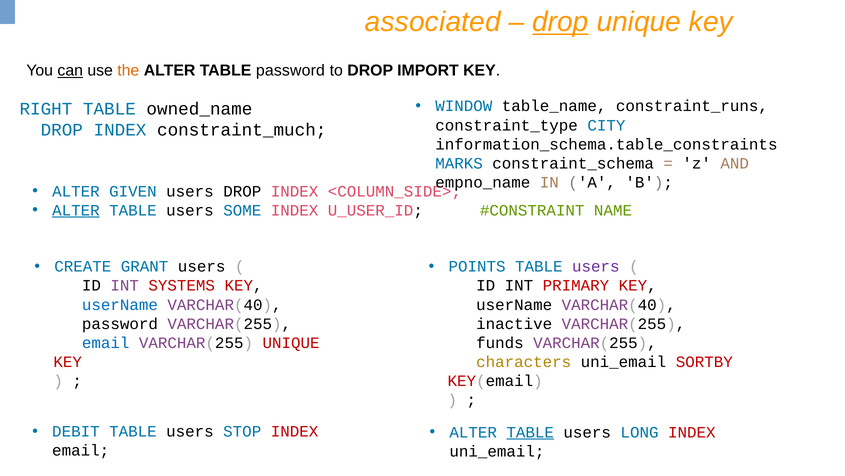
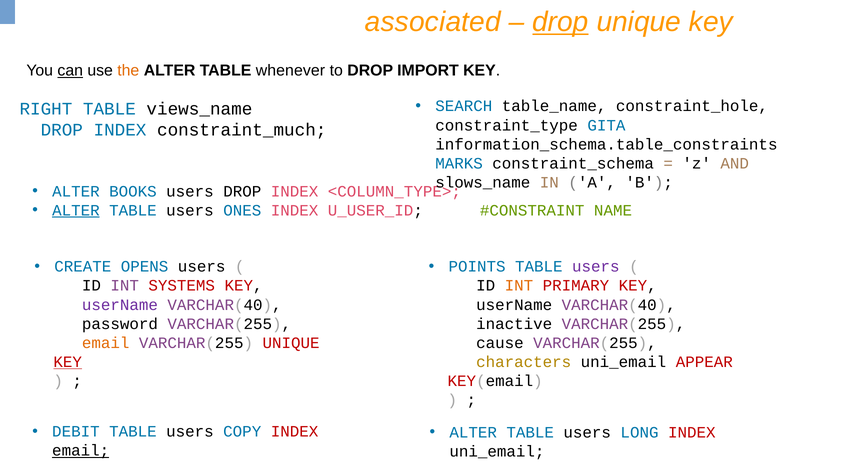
TABLE password: password -> whenever
WINDOW: WINDOW -> SEARCH
constraint_runs: constraint_runs -> constraint_hole
owned_name: owned_name -> views_name
CITY: CITY -> GITA
empno_name: empno_name -> slows_name
GIVEN: GIVEN -> BOOKS
<COLUMN_SIDE>: <COLUMN_SIDE> -> <COLUMN_TYPE>
SOME: SOME -> ONES
GRANT: GRANT -> OPENS
INT at (519, 285) colour: black -> orange
userName at (120, 304) colour: blue -> purple
email at (106, 342) colour: blue -> orange
funds: funds -> cause
KEY at (68, 361) underline: none -> present
SORTBY: SORTBY -> APPEAR
STOP: STOP -> COPY
TABLE at (530, 432) underline: present -> none
email at (81, 450) underline: none -> present
